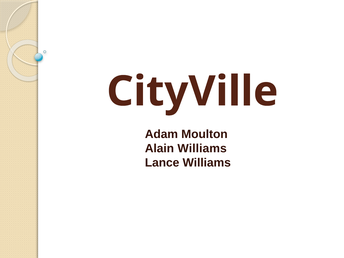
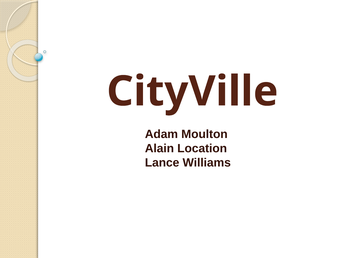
Alain Williams: Williams -> Location
